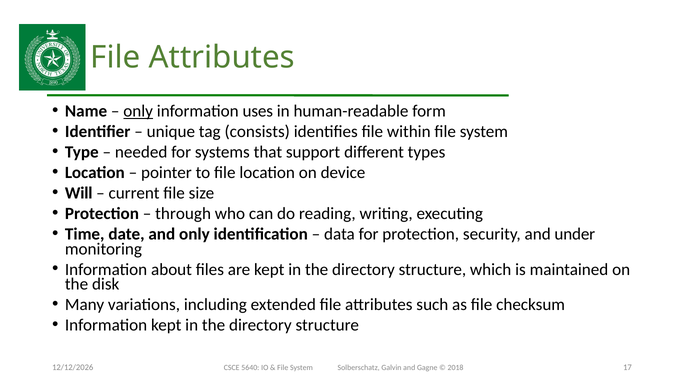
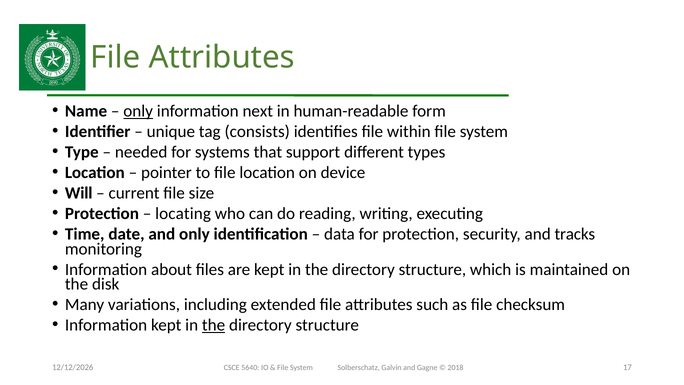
uses: uses -> next
through: through -> locating
under: under -> tracks
the at (214, 325) underline: none -> present
